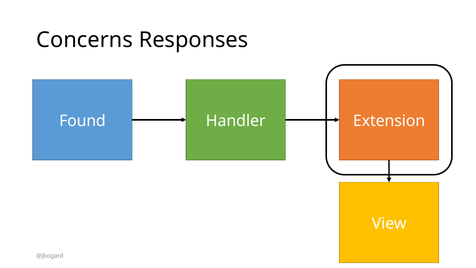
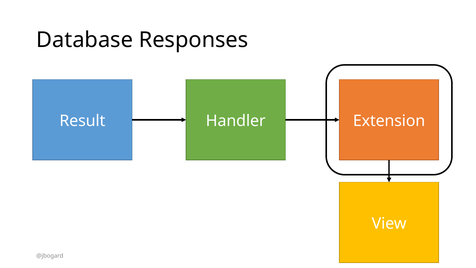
Concerns: Concerns -> Database
Found: Found -> Result
